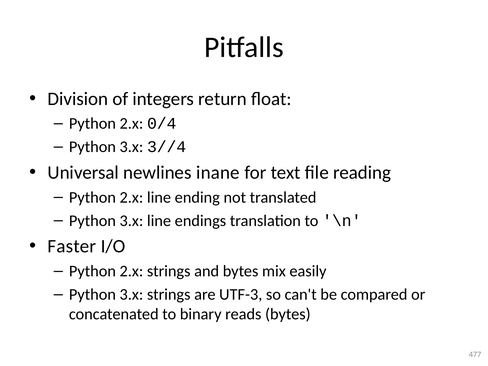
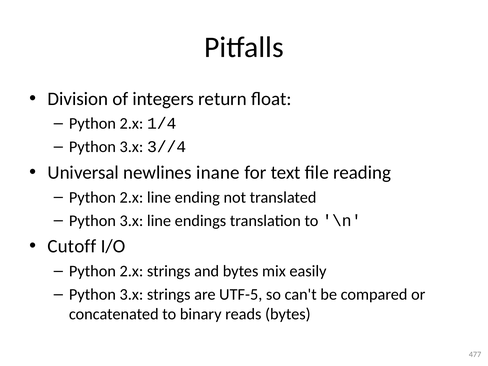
0/4: 0/4 -> 1/4
Faster: Faster -> Cutoff
UTF-3: UTF-3 -> UTF-5
